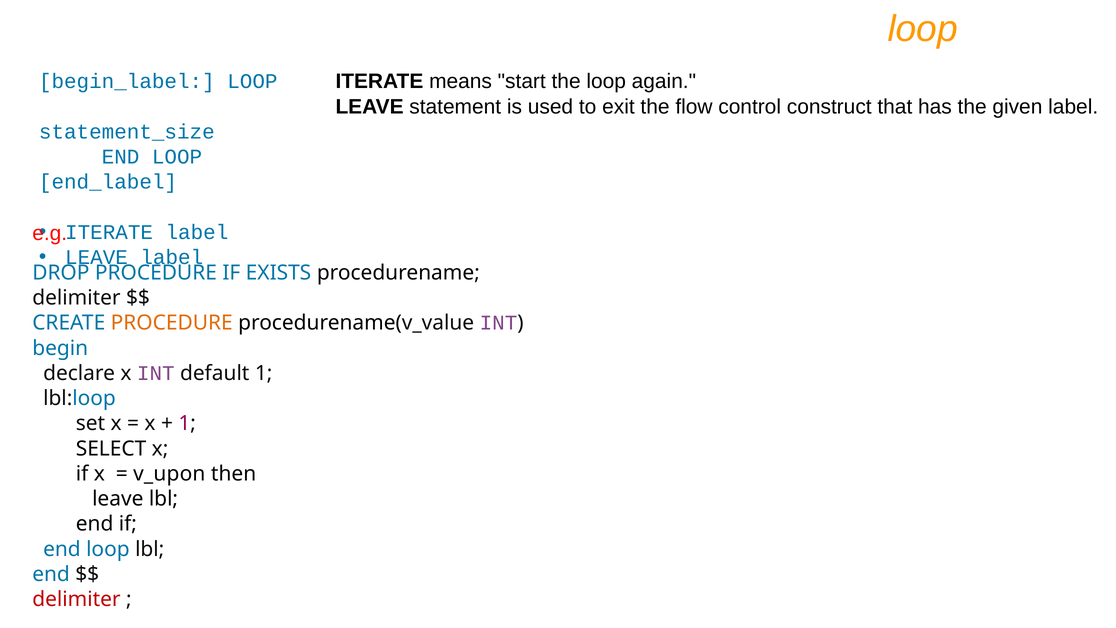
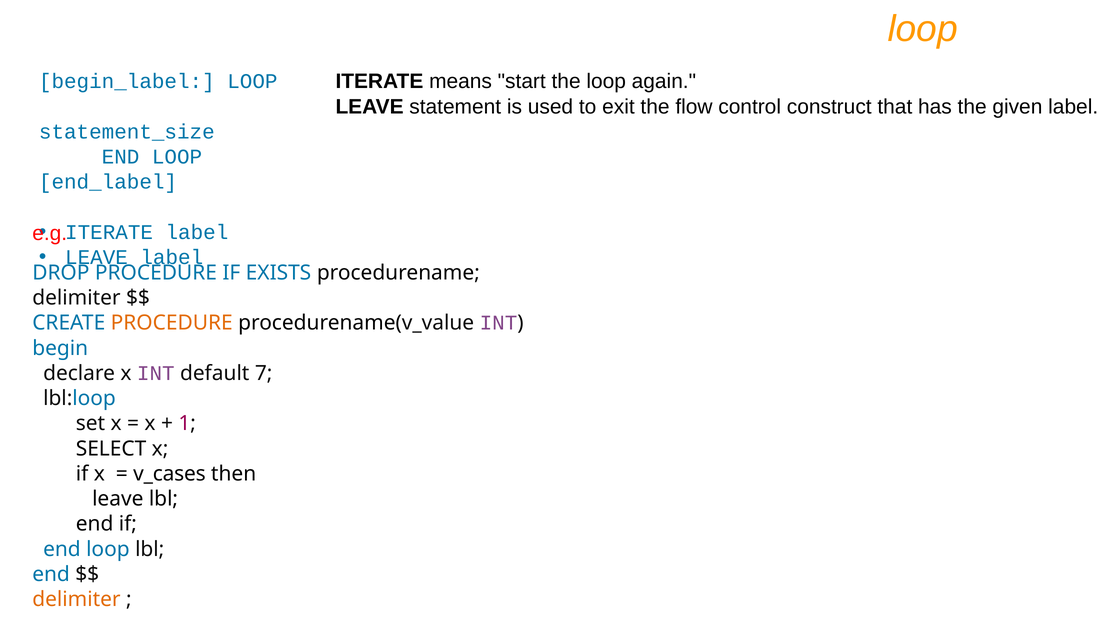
default 1: 1 -> 7
v_upon: v_upon -> v_cases
delimiter at (76, 599) colour: red -> orange
